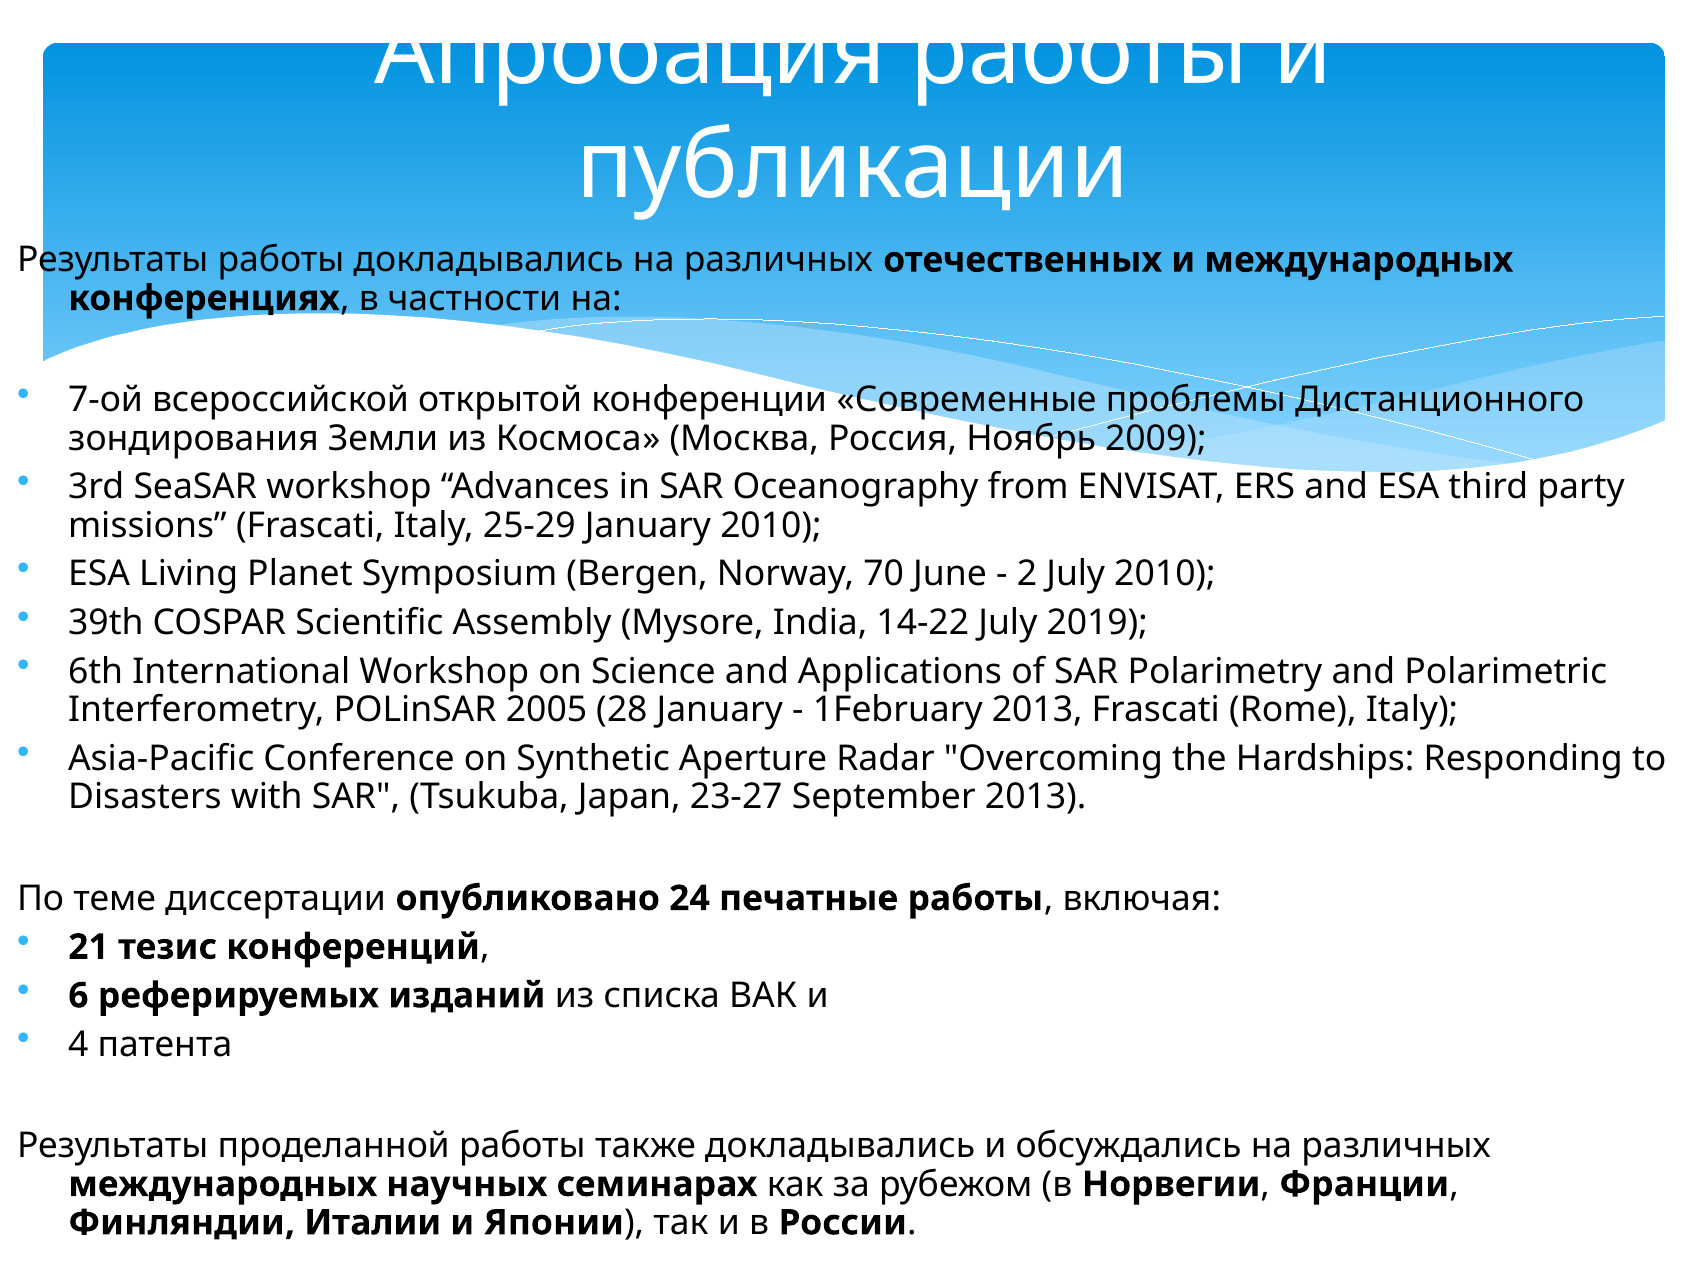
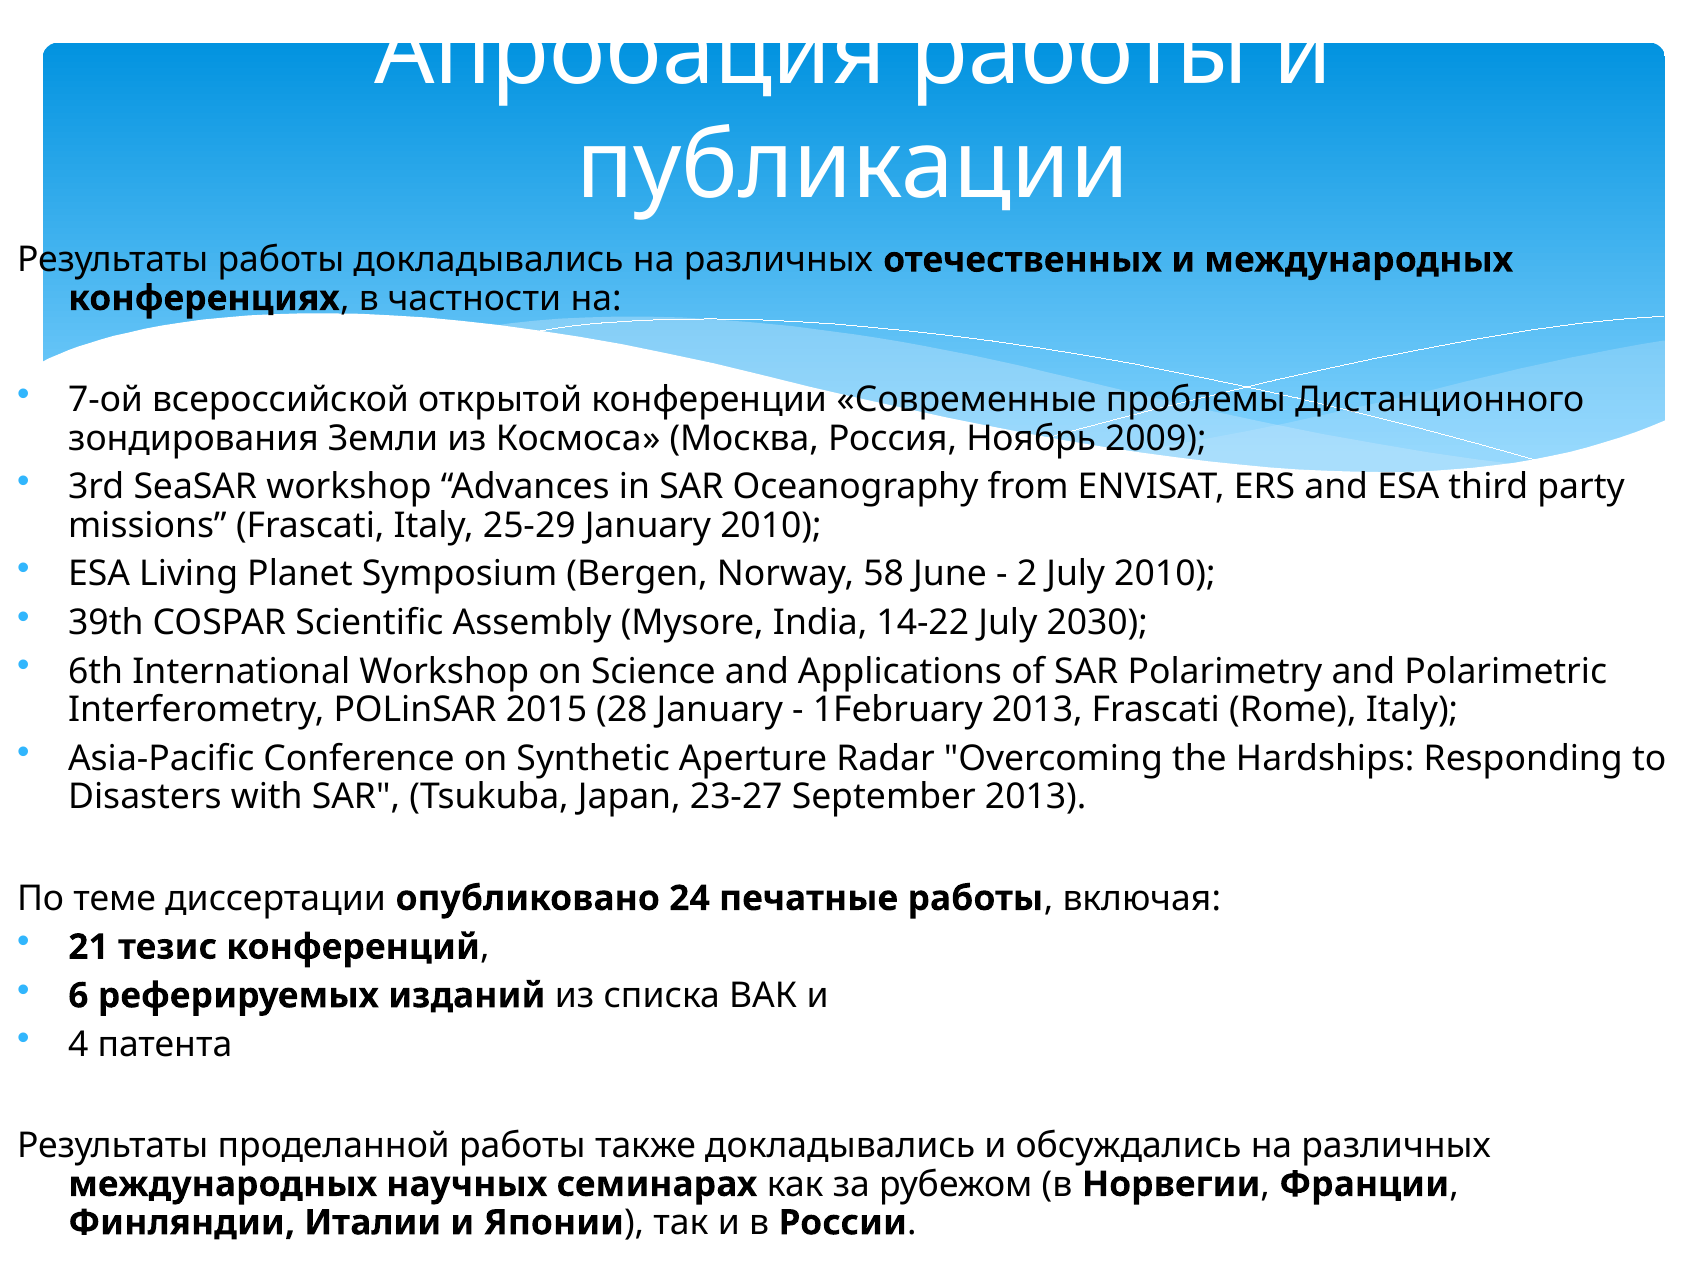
70: 70 -> 58
2019: 2019 -> 2030
2005: 2005 -> 2015
